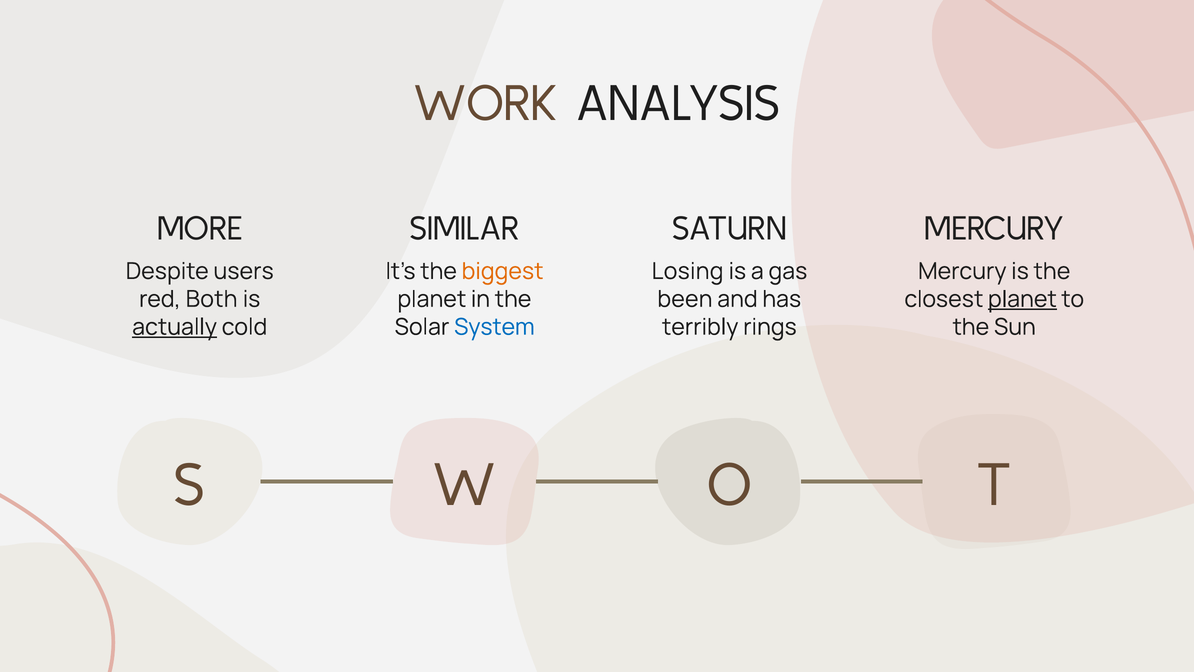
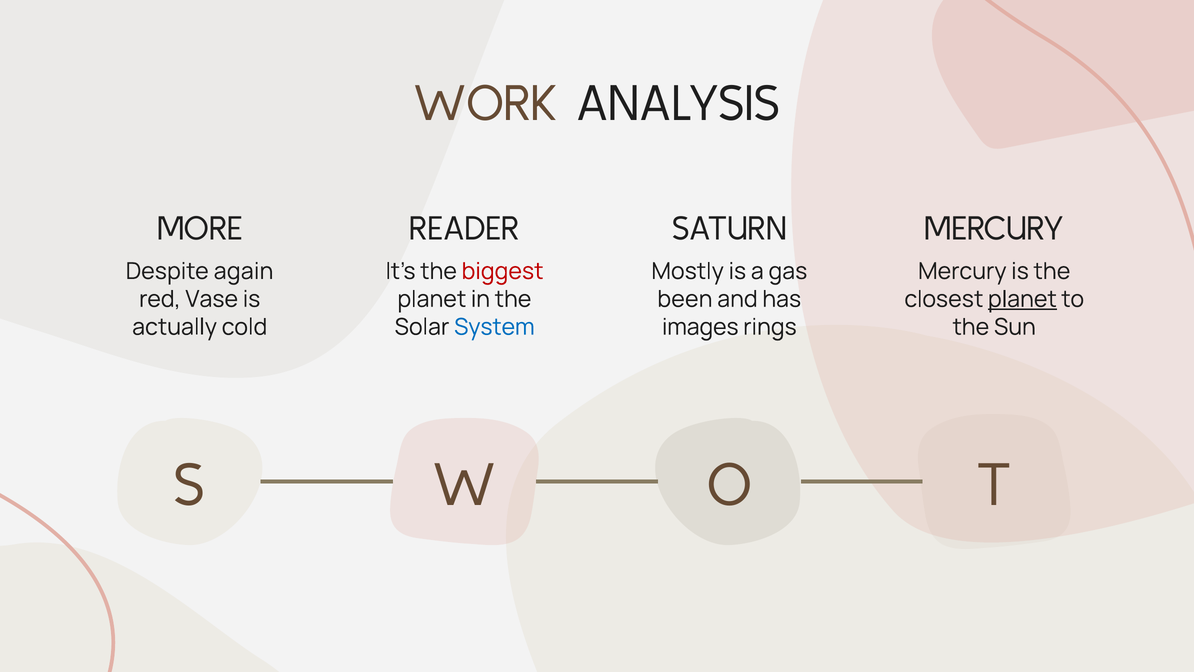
SIMILAR: SIMILAR -> READER
users: users -> again
biggest colour: orange -> red
Losing: Losing -> Mostly
Both: Both -> Vase
actually underline: present -> none
terribly: terribly -> images
